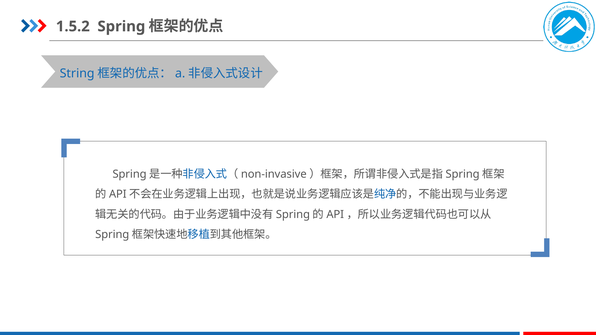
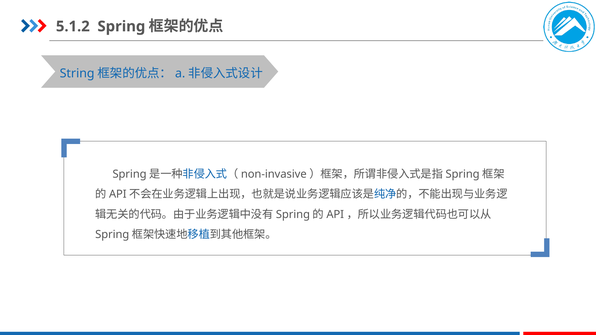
1.5.2: 1.5.2 -> 5.1.2
